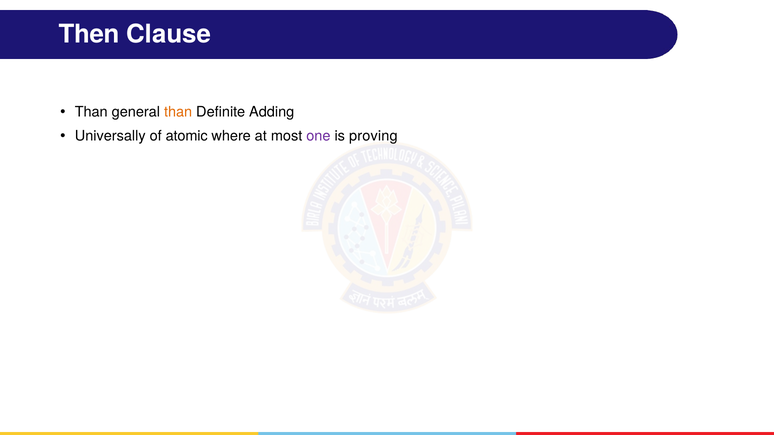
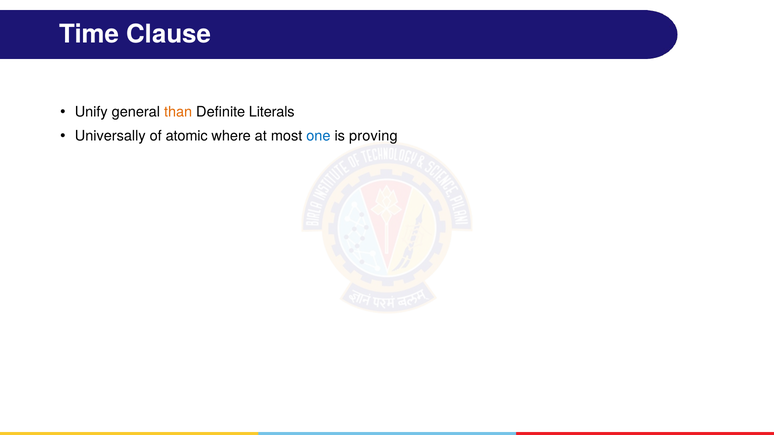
Then: Then -> Time
Than at (91, 112): Than -> Unify
Adding: Adding -> Literals
one colour: purple -> blue
